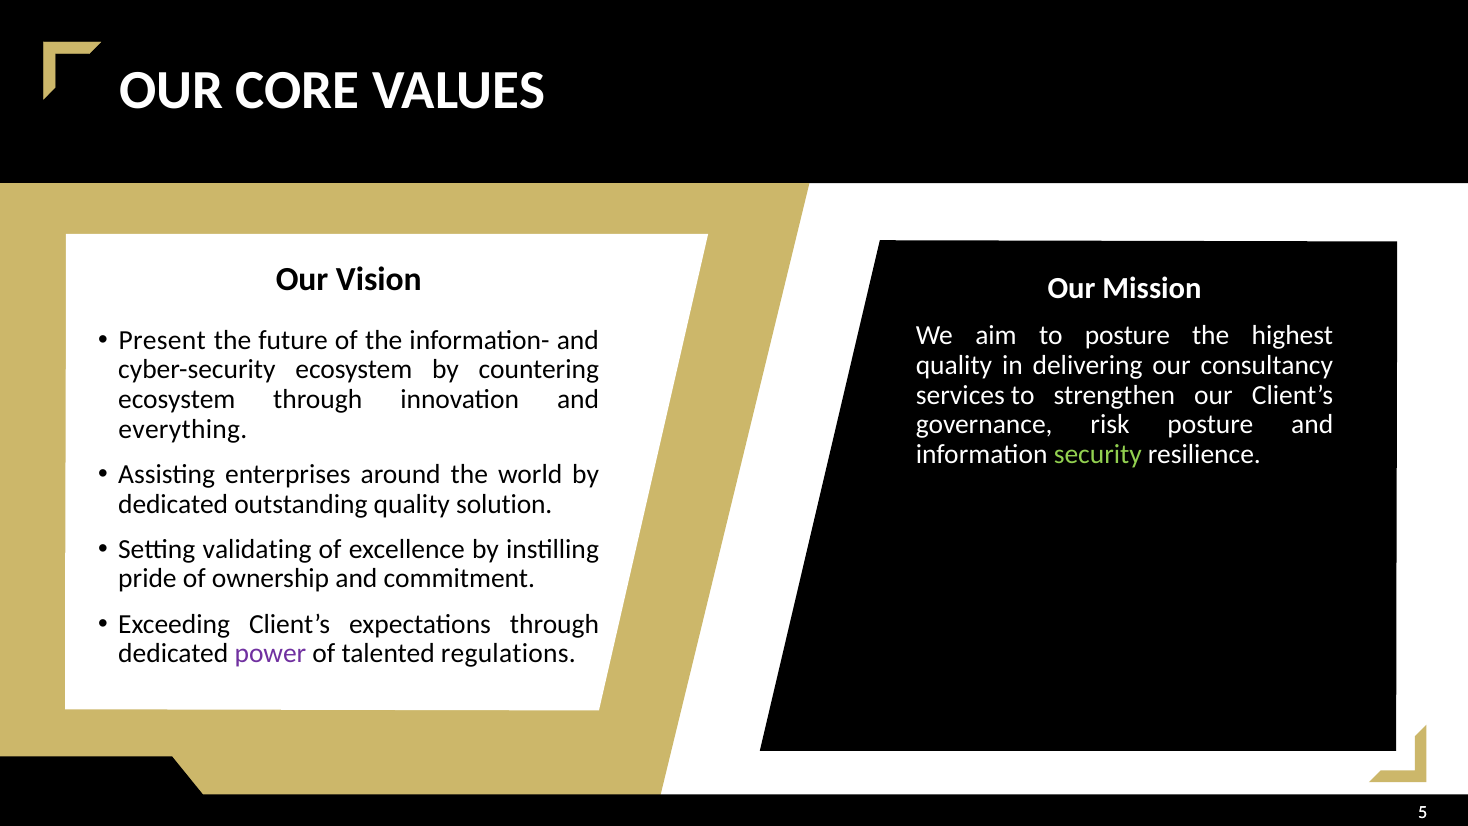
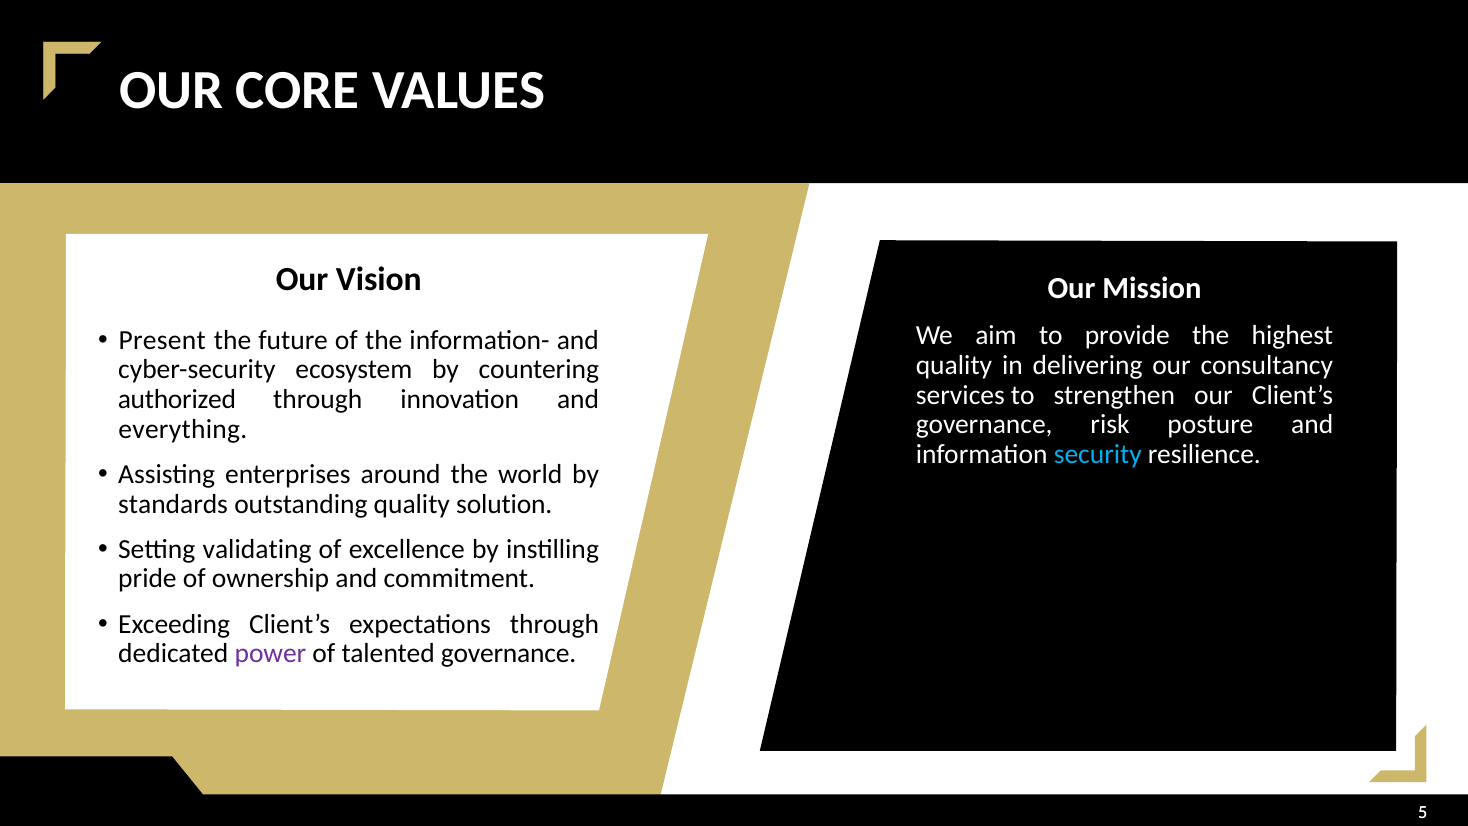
to posture: posture -> provide
ecosystem at (177, 399): ecosystem -> authorized
security colour: light green -> light blue
dedicated at (173, 504): dedicated -> standards
talented regulations: regulations -> governance
